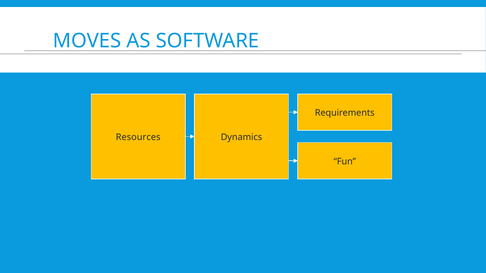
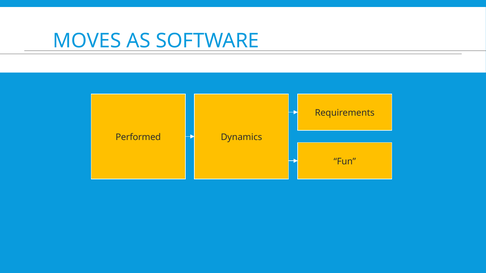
Resources: Resources -> Performed
